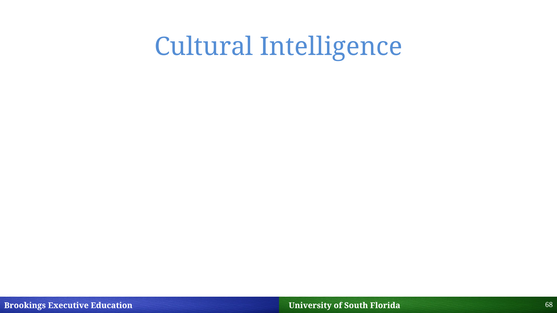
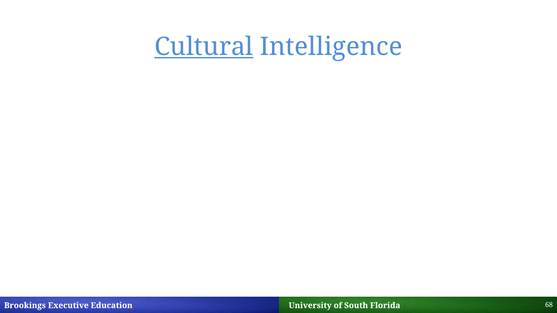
Cultural underline: none -> present
